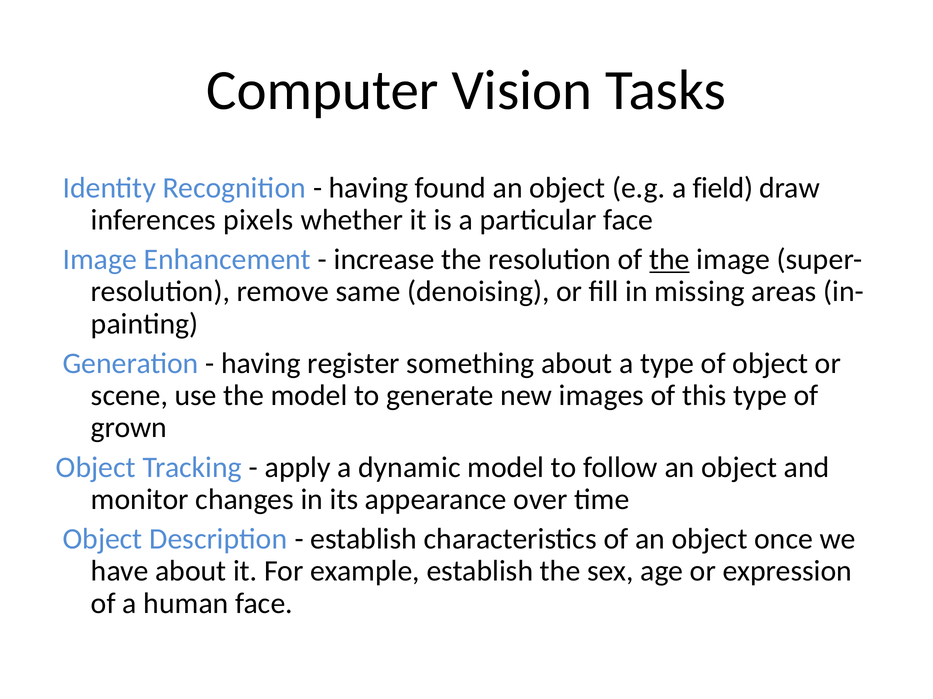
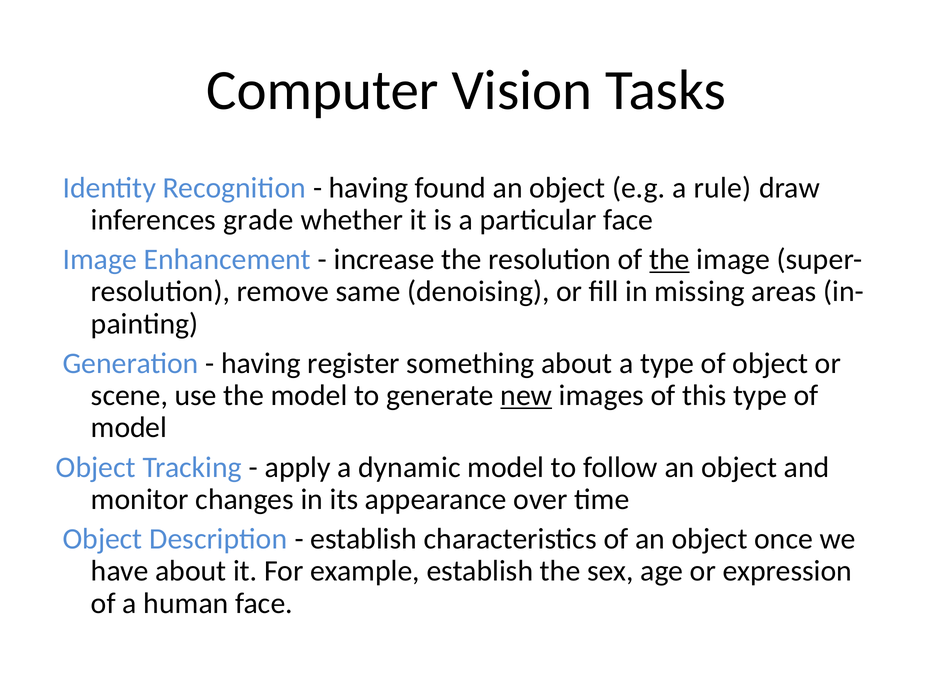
field: field -> rule
pixels: pixels -> grade
new underline: none -> present
grown at (129, 428): grown -> model
